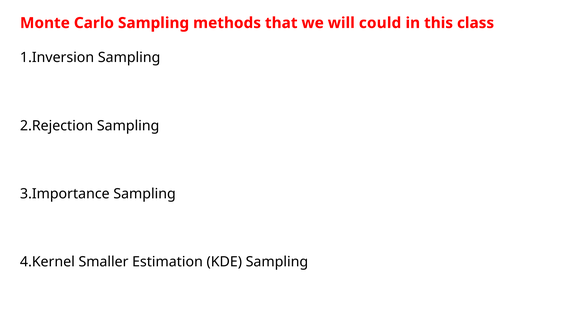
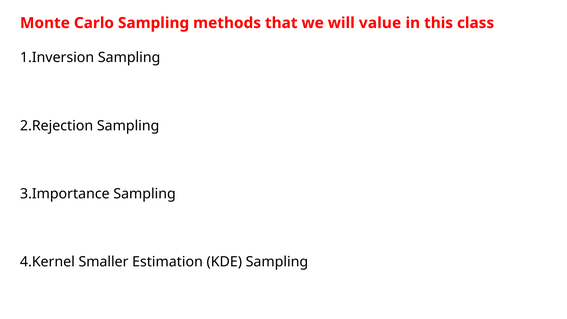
could: could -> value
